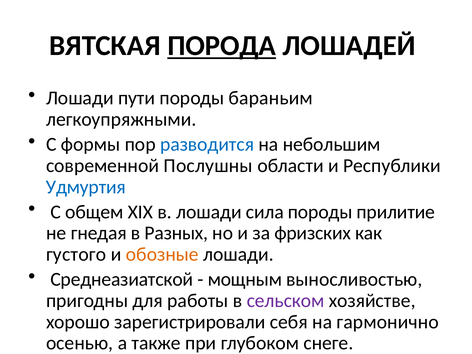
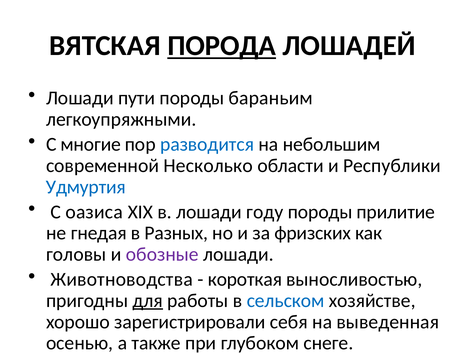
формы: формы -> многие
Послушны: Послушны -> Несколько
общем: общем -> оазиса
сила: сила -> году
густого: густого -> головы
обозные colour: orange -> purple
Среднеазиатской: Среднеазиатской -> Животноводства
мощным: мощным -> короткая
для underline: none -> present
сельском colour: purple -> blue
гармонично: гармонично -> выведенная
